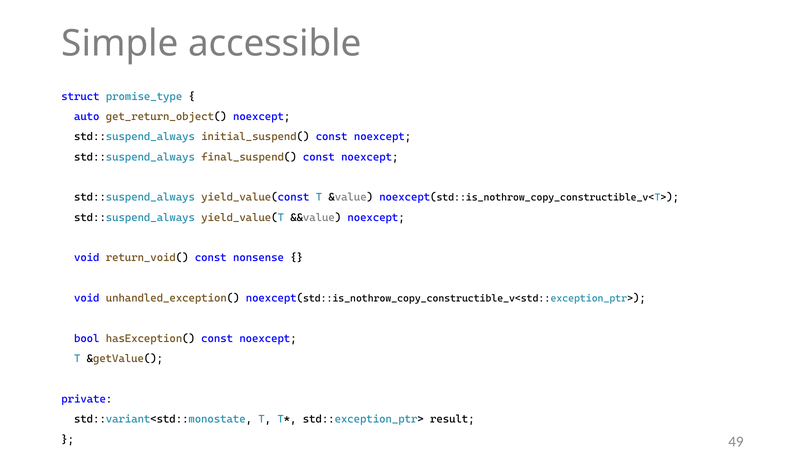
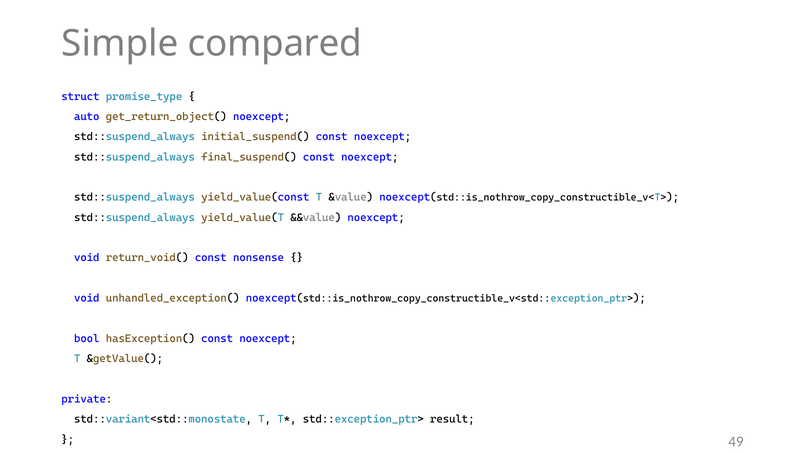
accessible: accessible -> compared
